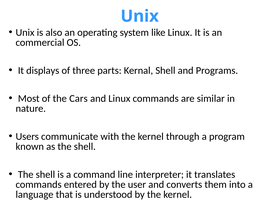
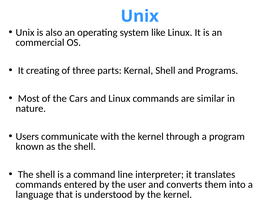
displays: displays -> creating
